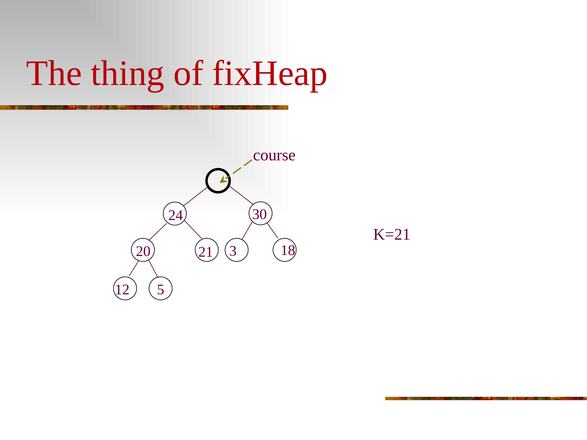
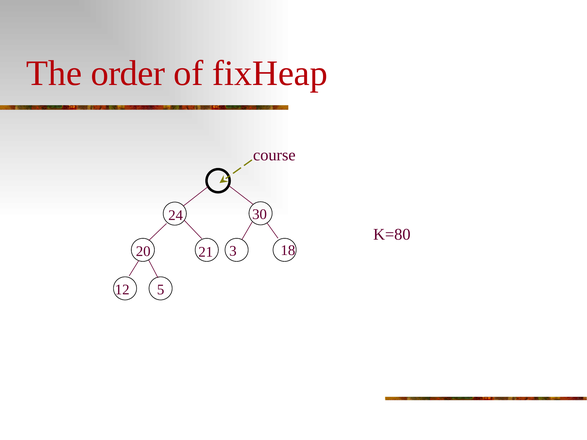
thing: thing -> order
K=21: K=21 -> K=80
